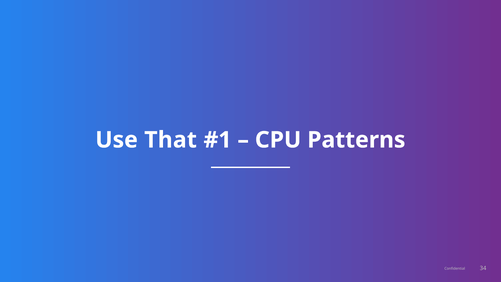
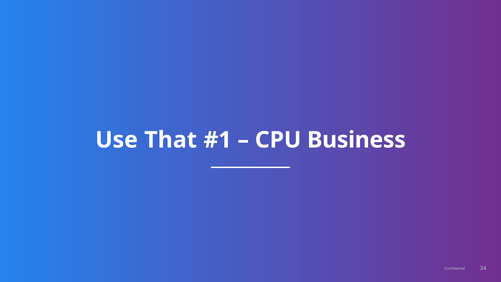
Patterns: Patterns -> Business
